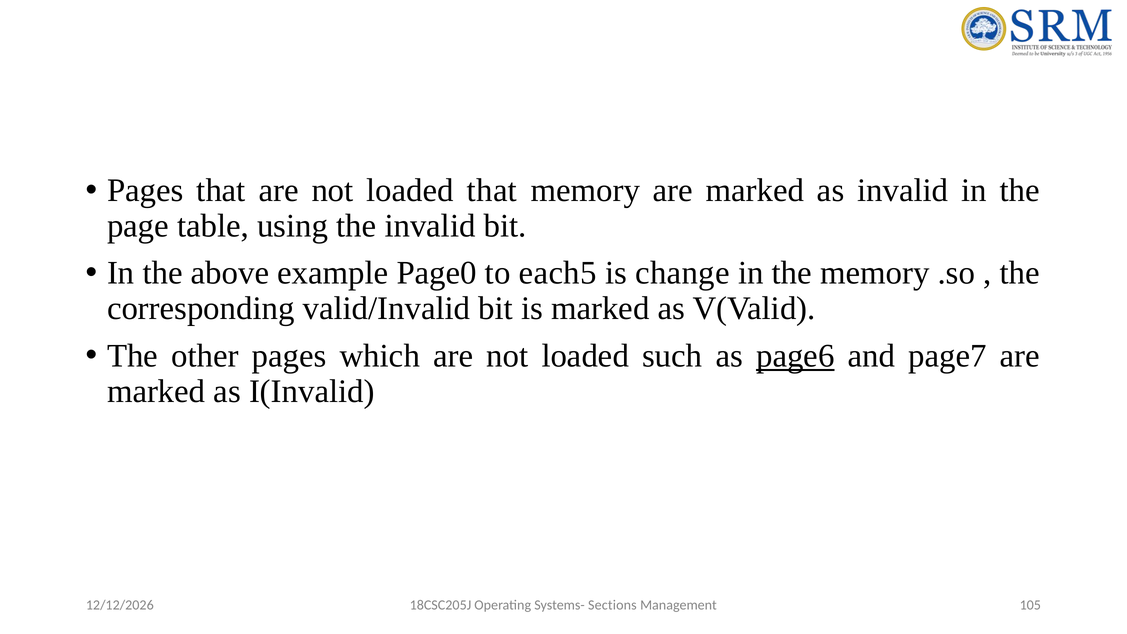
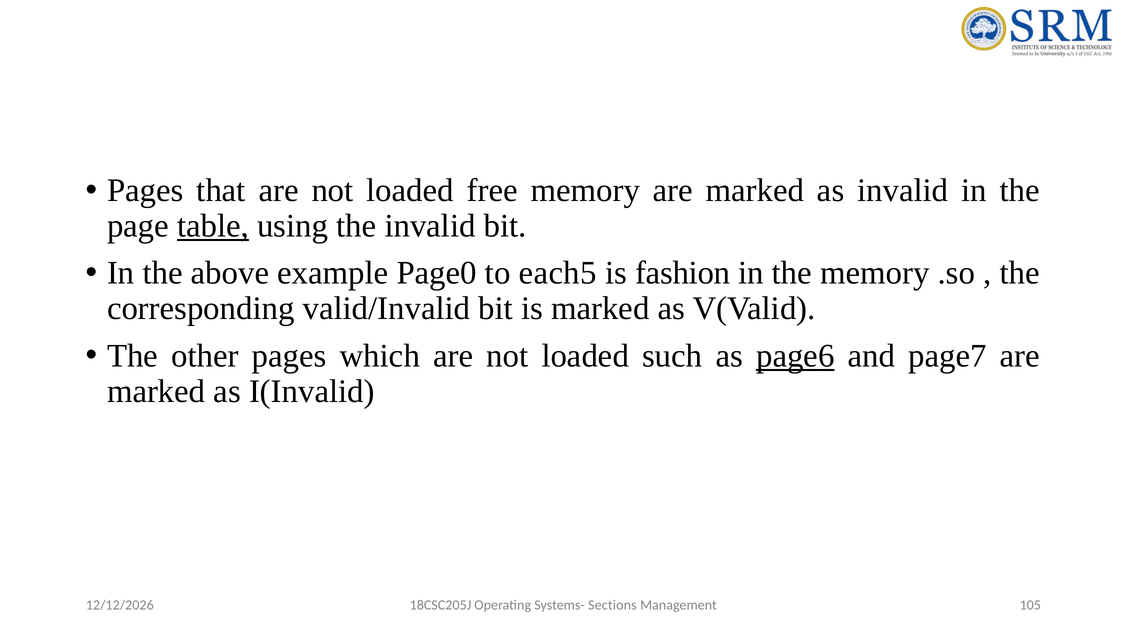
loaded that: that -> free
table underline: none -> present
change: change -> fashion
